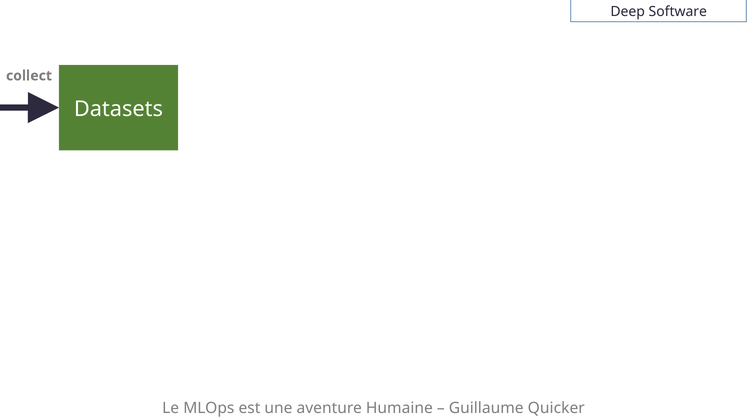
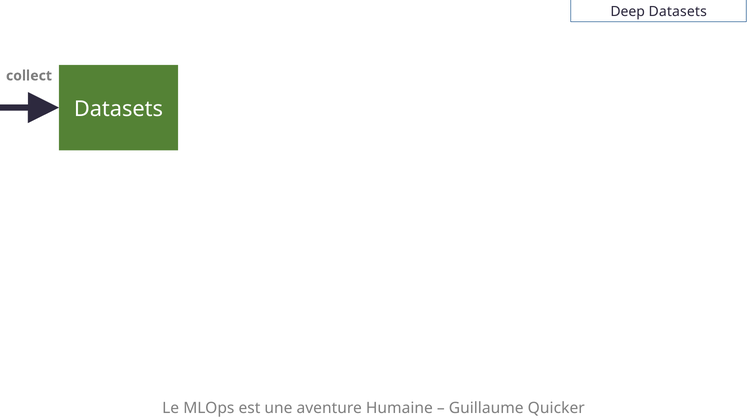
Deep Software: Software -> Datasets
